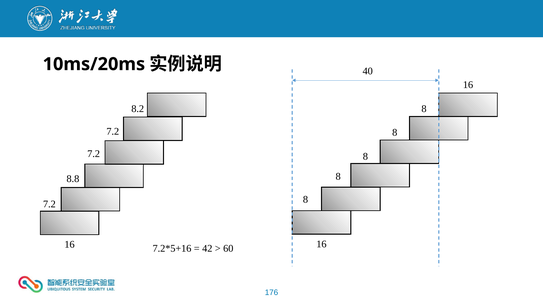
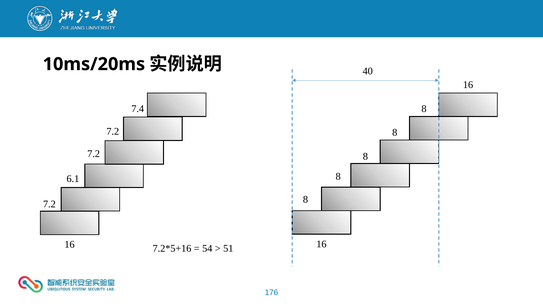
8.2: 8.2 -> 7.4
8.8: 8.8 -> 6.1
42: 42 -> 54
60: 60 -> 51
